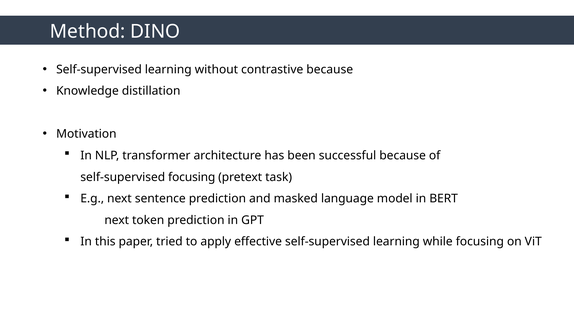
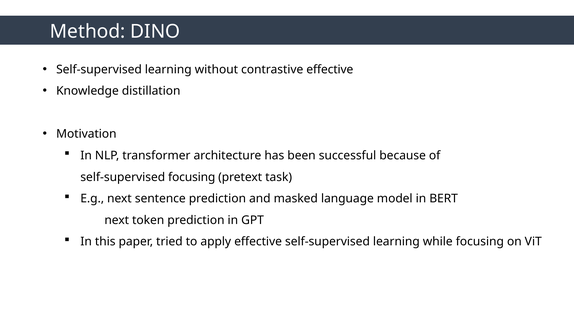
contrastive because: because -> effective
